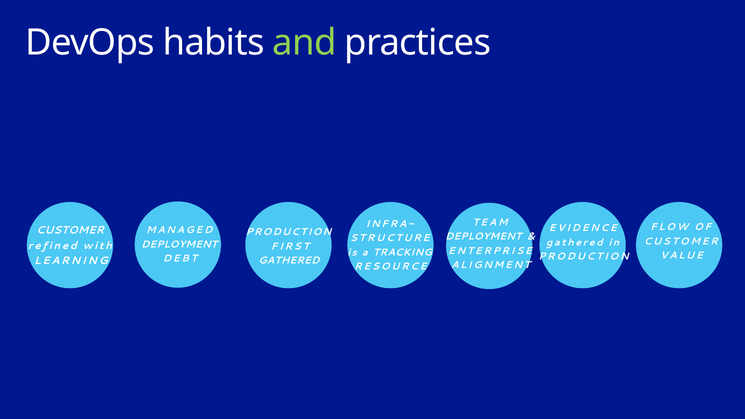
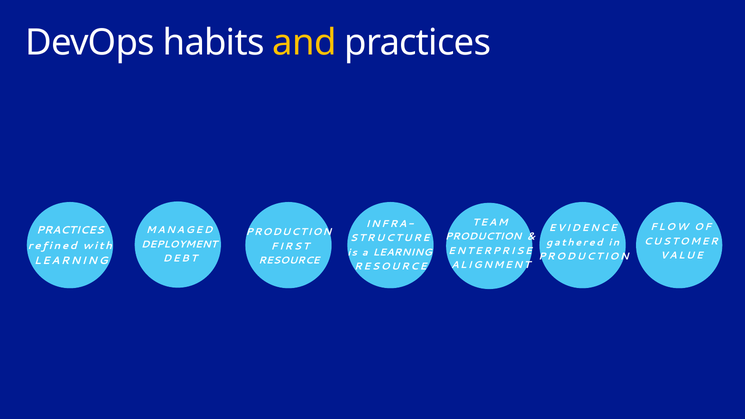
and colour: light green -> yellow
CUSTOMER at (70, 230): CUSTOMER -> PRACTICES
DEPLOYMENT at (483, 237): DEPLOYMENT -> PRODUCTION
a TRACKING: TRACKING -> LEARNING
GATHERED at (289, 261): GATHERED -> RESOURCE
